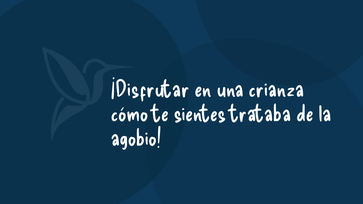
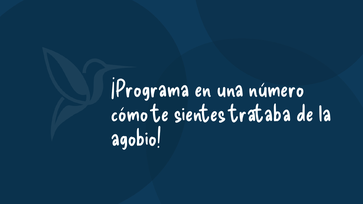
¡Disfrutar: ¡Disfrutar -> ¡Programa
crianza: crianza -> número
